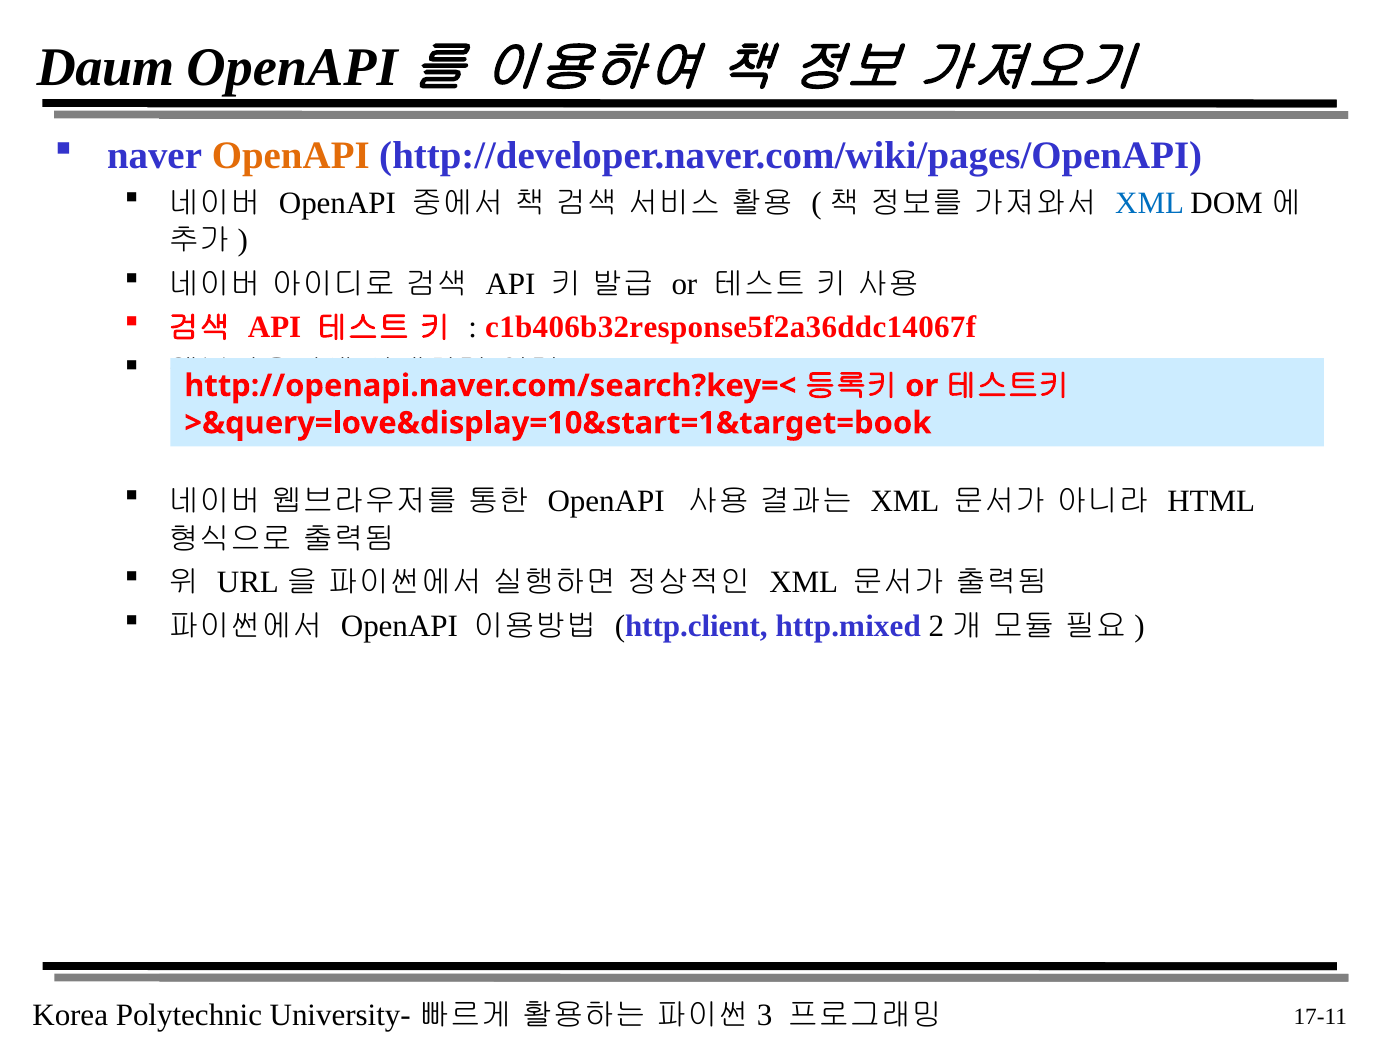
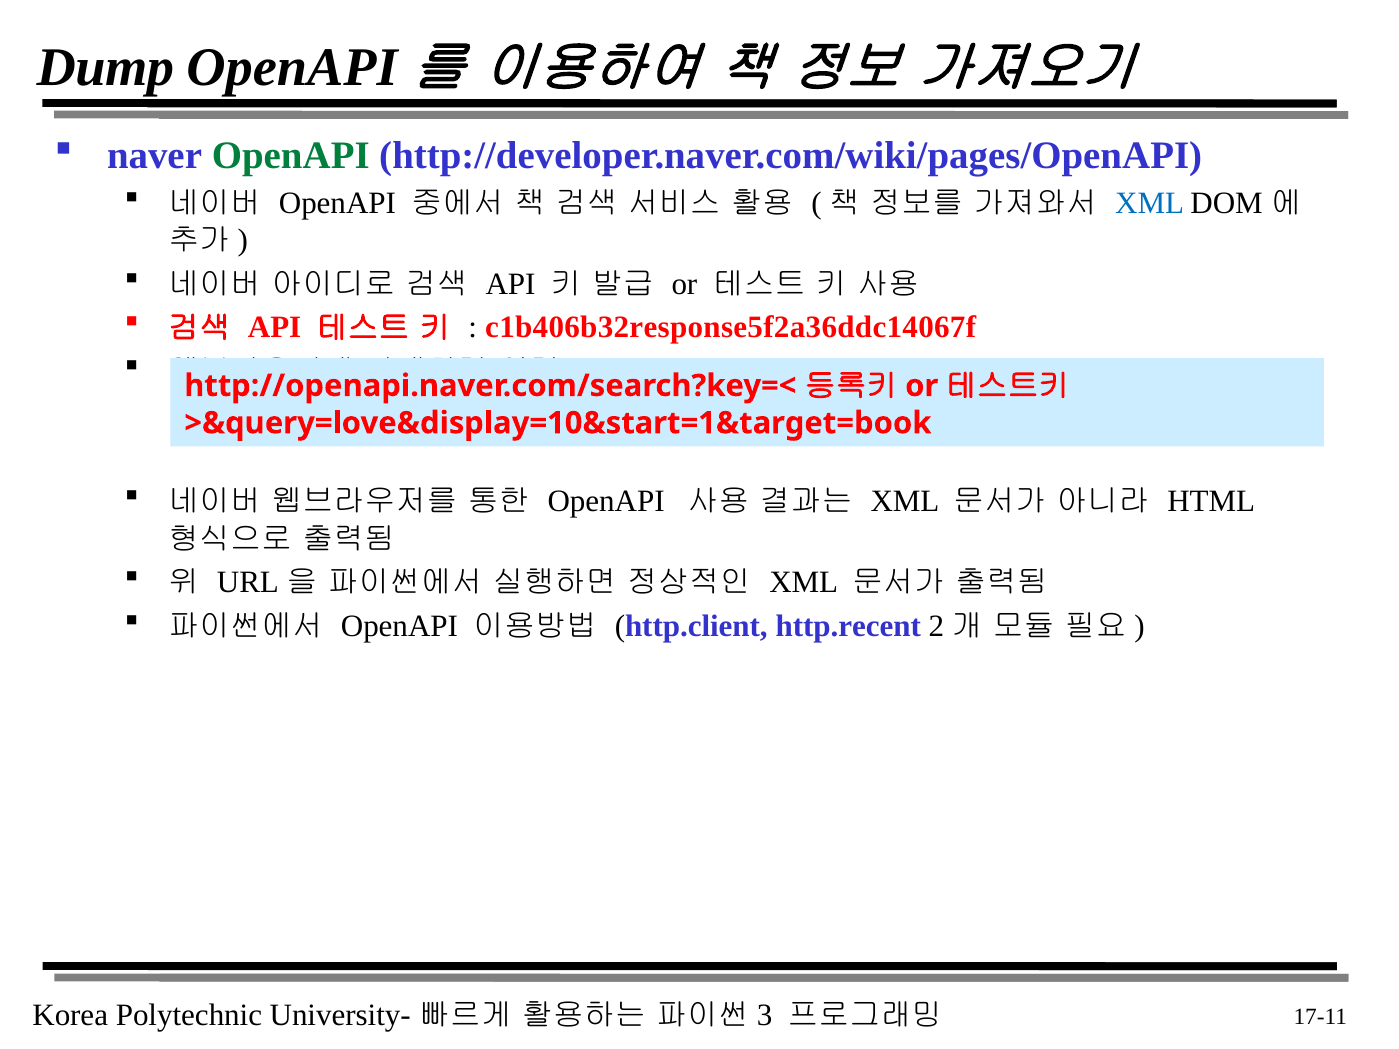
Daum: Daum -> Dump
OpenAPI at (291, 156) colour: orange -> green
http.mixed: http.mixed -> http.recent
